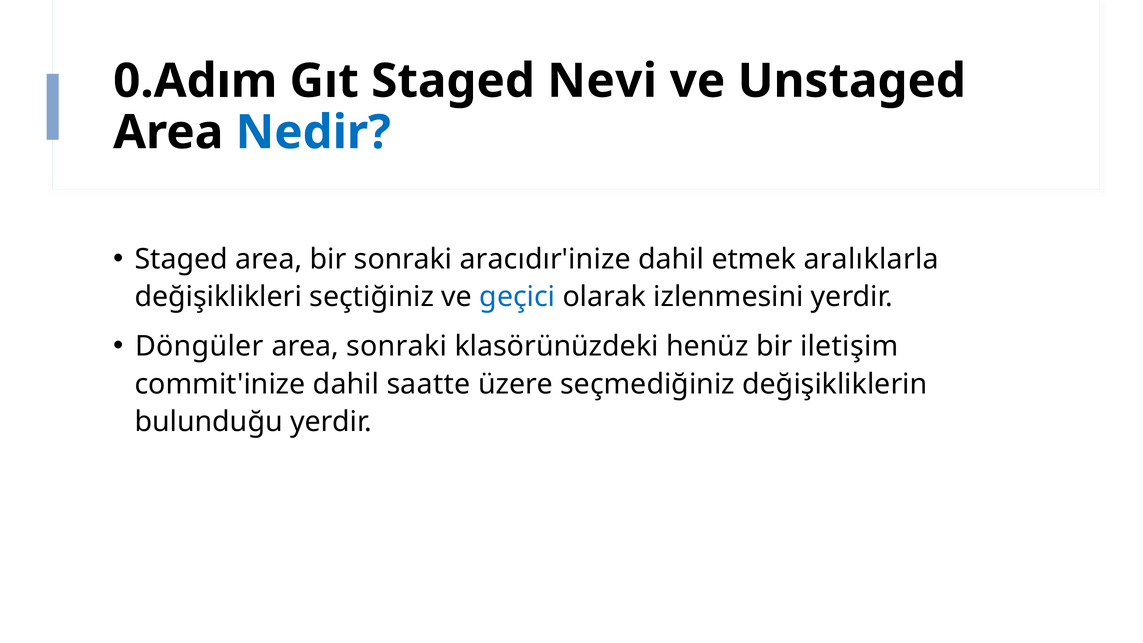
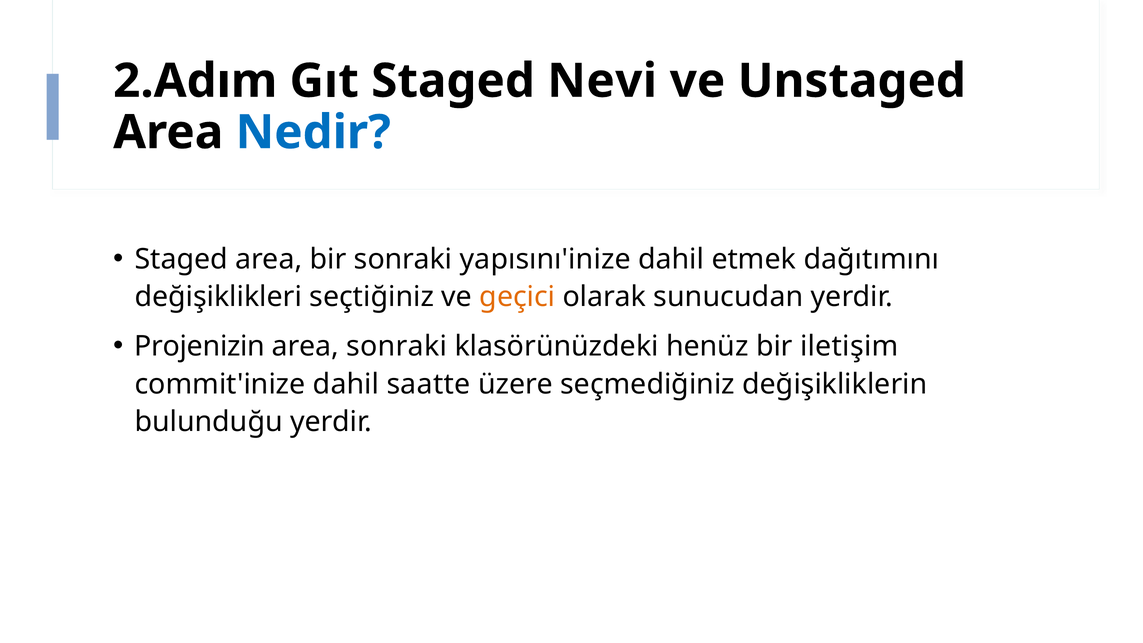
0.Adım: 0.Adım -> 2.Adım
aracıdır'inize: aracıdır'inize -> yapısını'inize
aralıklarla: aralıklarla -> dağıtımını
geçici colour: blue -> orange
izlenmesini: izlenmesini -> sunucudan
Döngüler: Döngüler -> Projenizin
